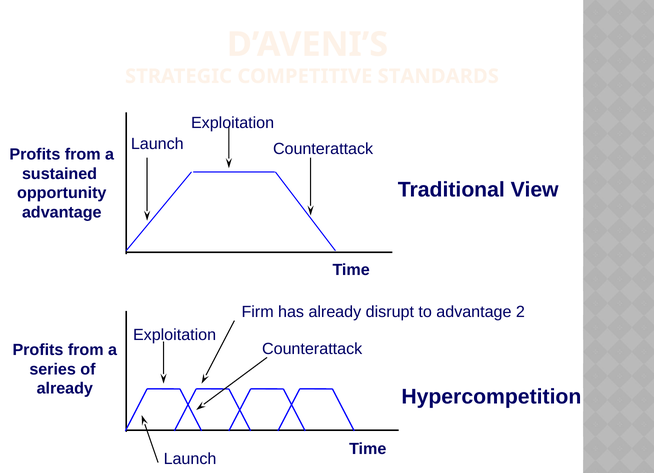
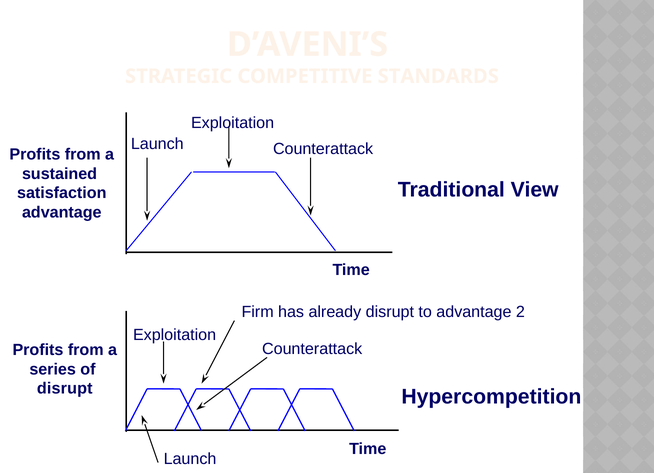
opportunity: opportunity -> satisfaction
already at (65, 388): already -> disrupt
